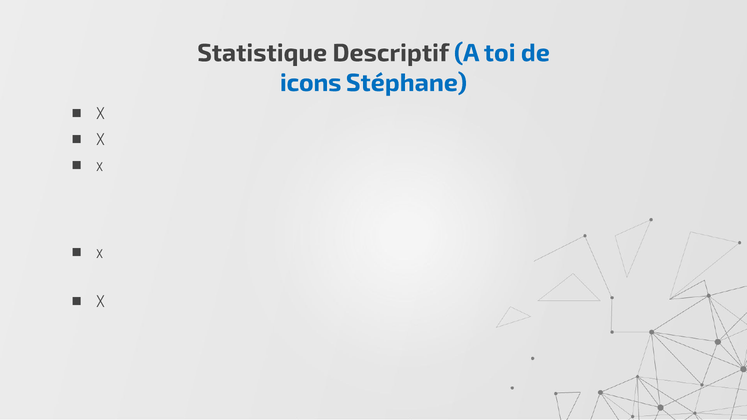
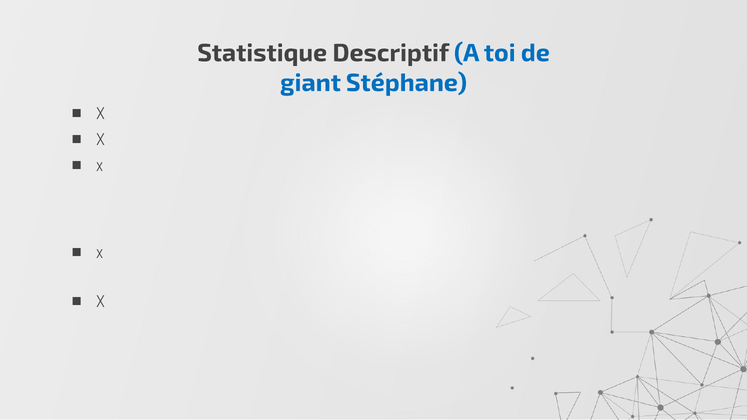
icons: icons -> giant
